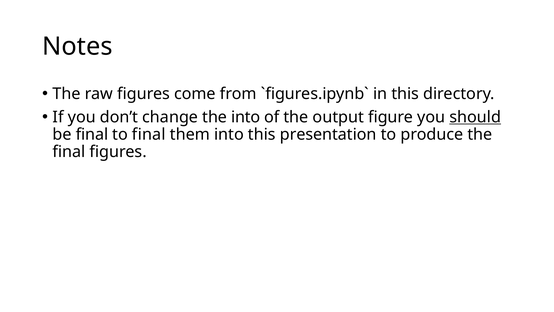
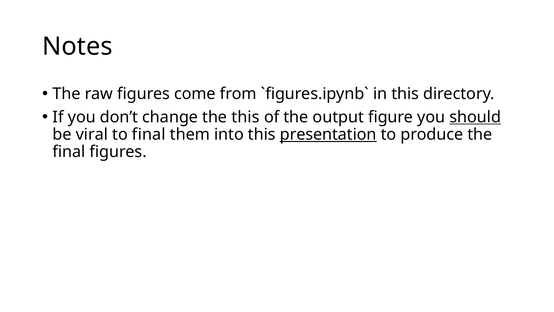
the into: into -> this
be final: final -> viral
presentation underline: none -> present
